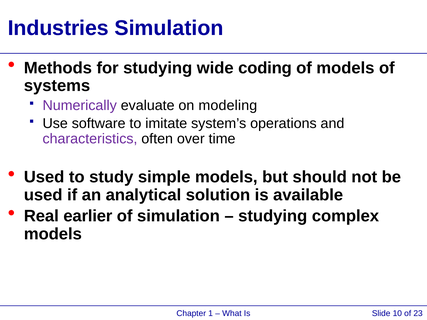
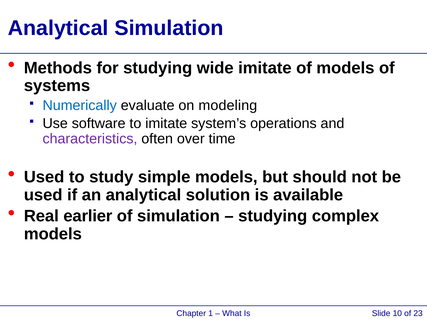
Industries at (58, 28): Industries -> Analytical
wide coding: coding -> imitate
Numerically colour: purple -> blue
